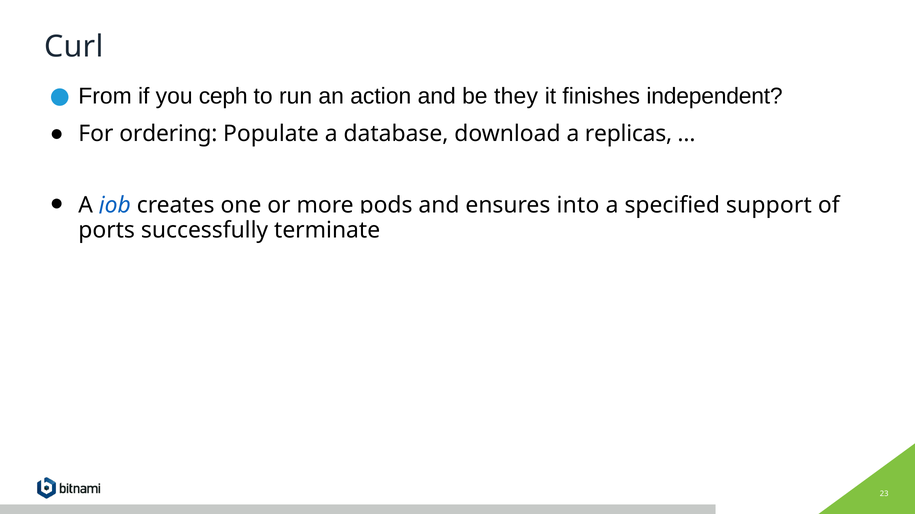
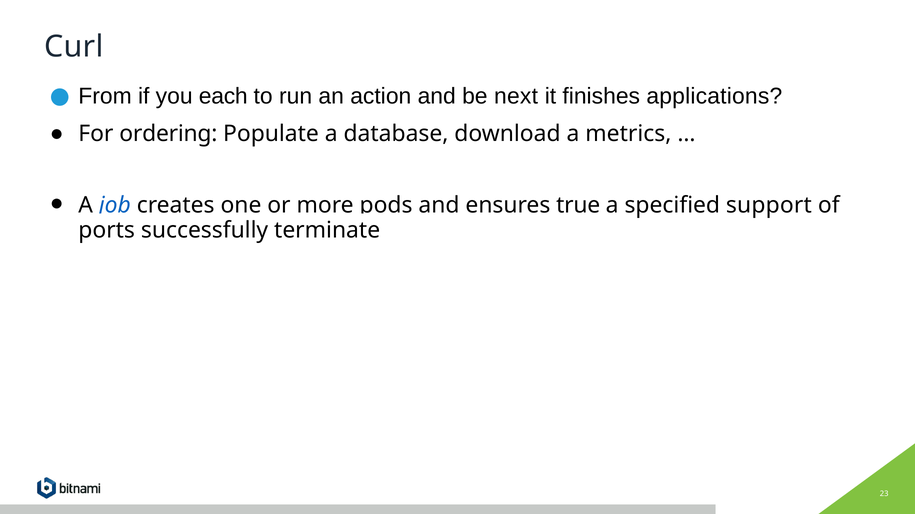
ceph: ceph -> each
they: they -> next
independent: independent -> applications
replicas: replicas -> metrics
into: into -> true
